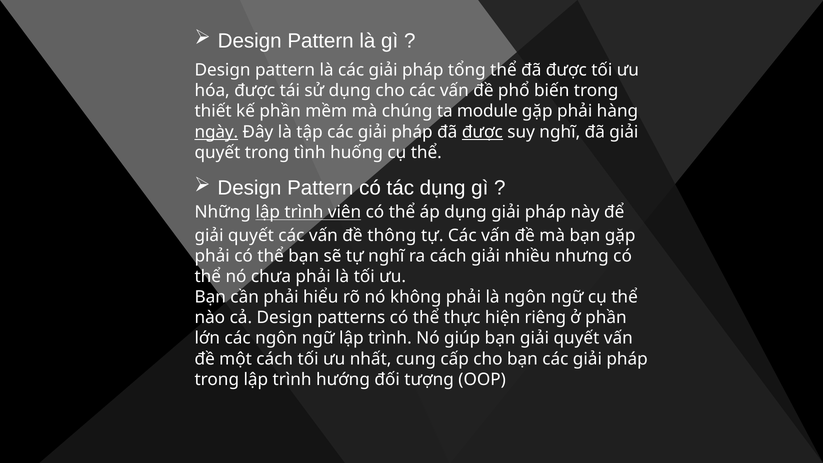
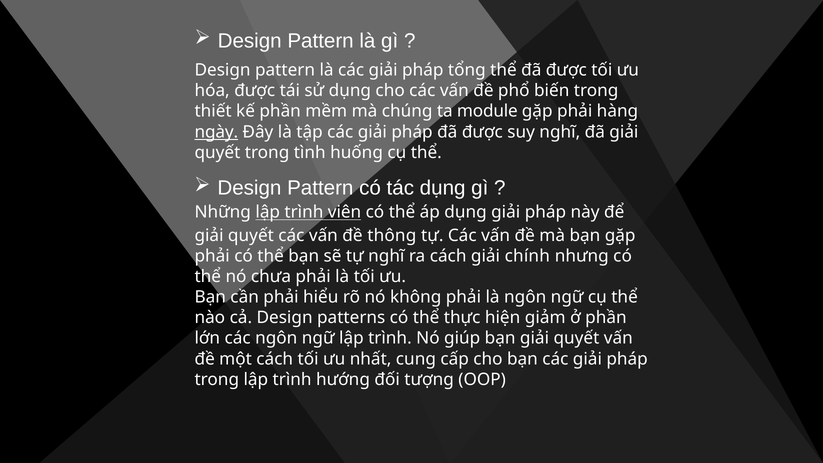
được at (482, 132) underline: present -> none
nhiều: nhiều -> chính
riêng: riêng -> giảm
